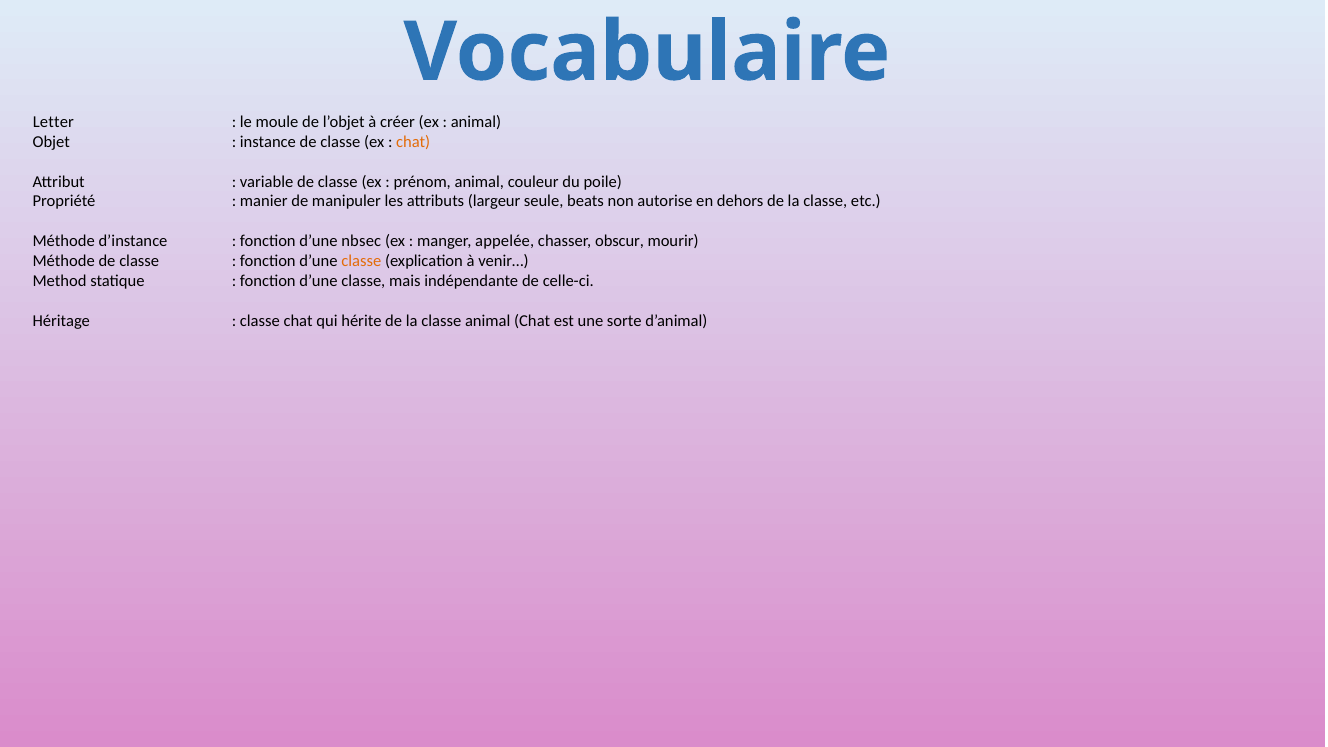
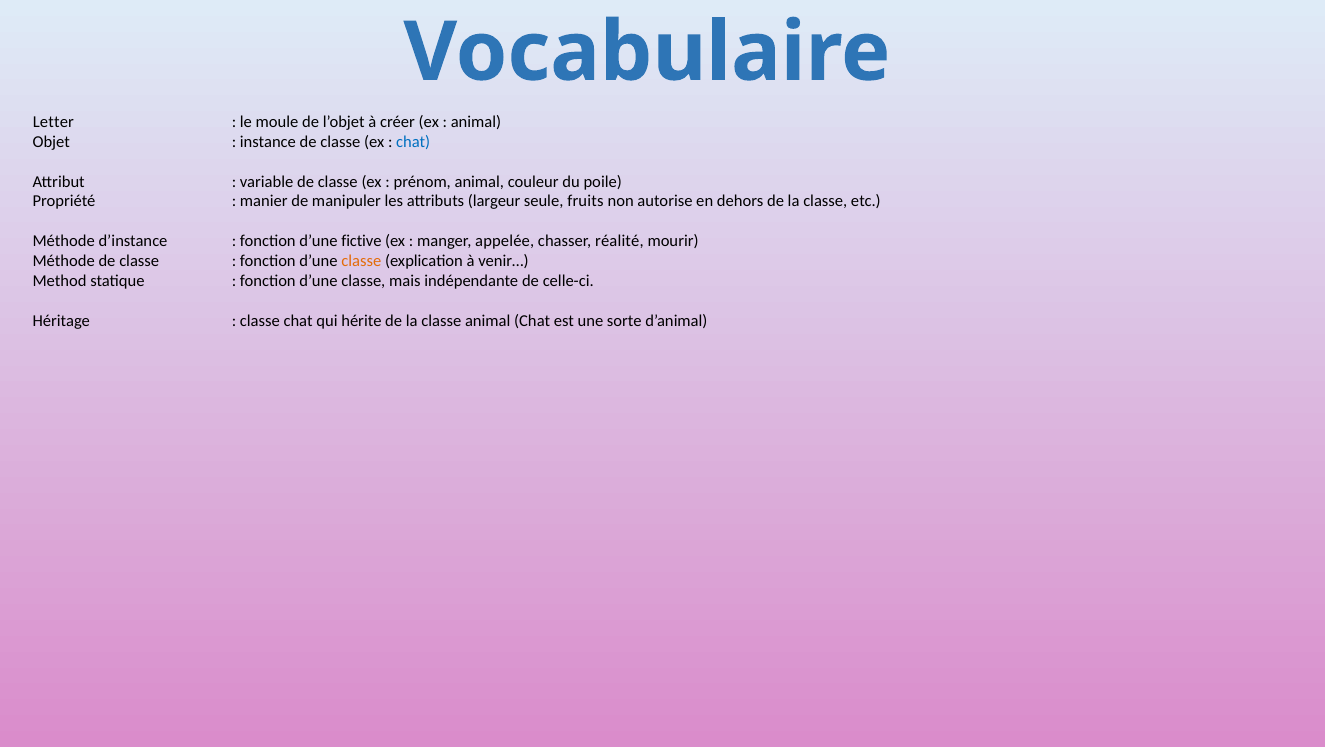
chat at (413, 142) colour: orange -> blue
beats: beats -> fruits
nbsec: nbsec -> fictive
obscur: obscur -> réalité
